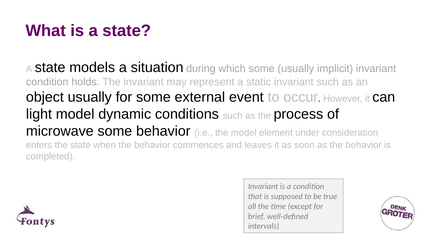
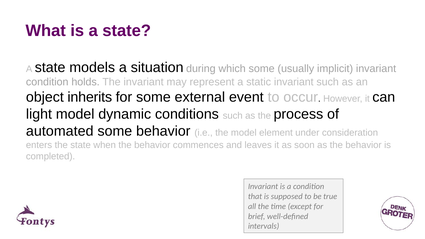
object usually: usually -> inherits
microwave: microwave -> automated
